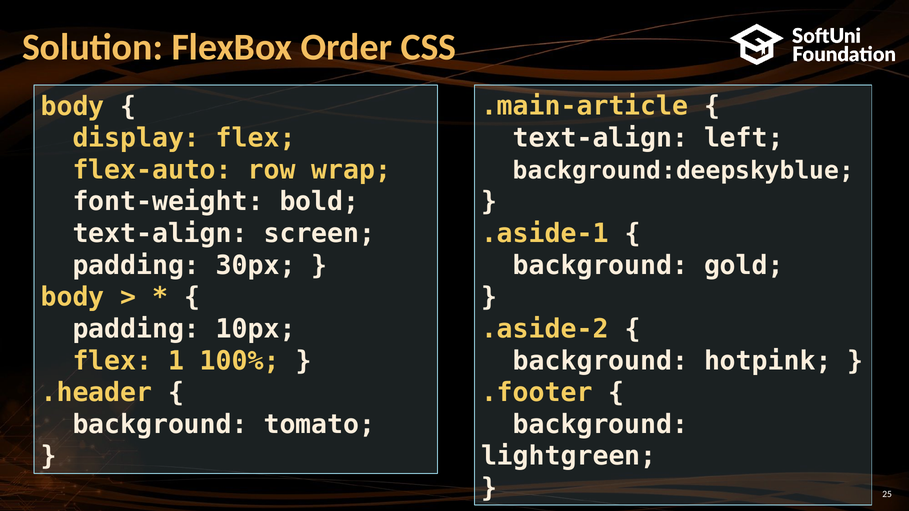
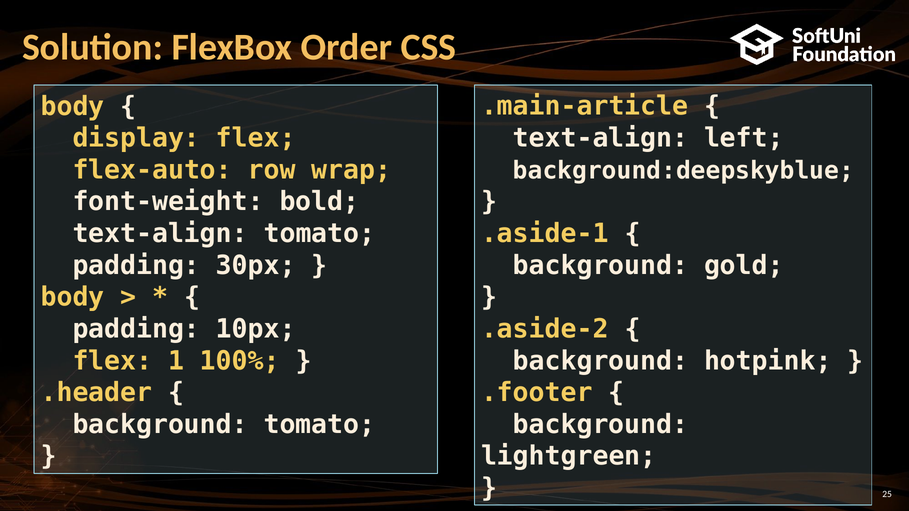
text-align screen: screen -> tomato
